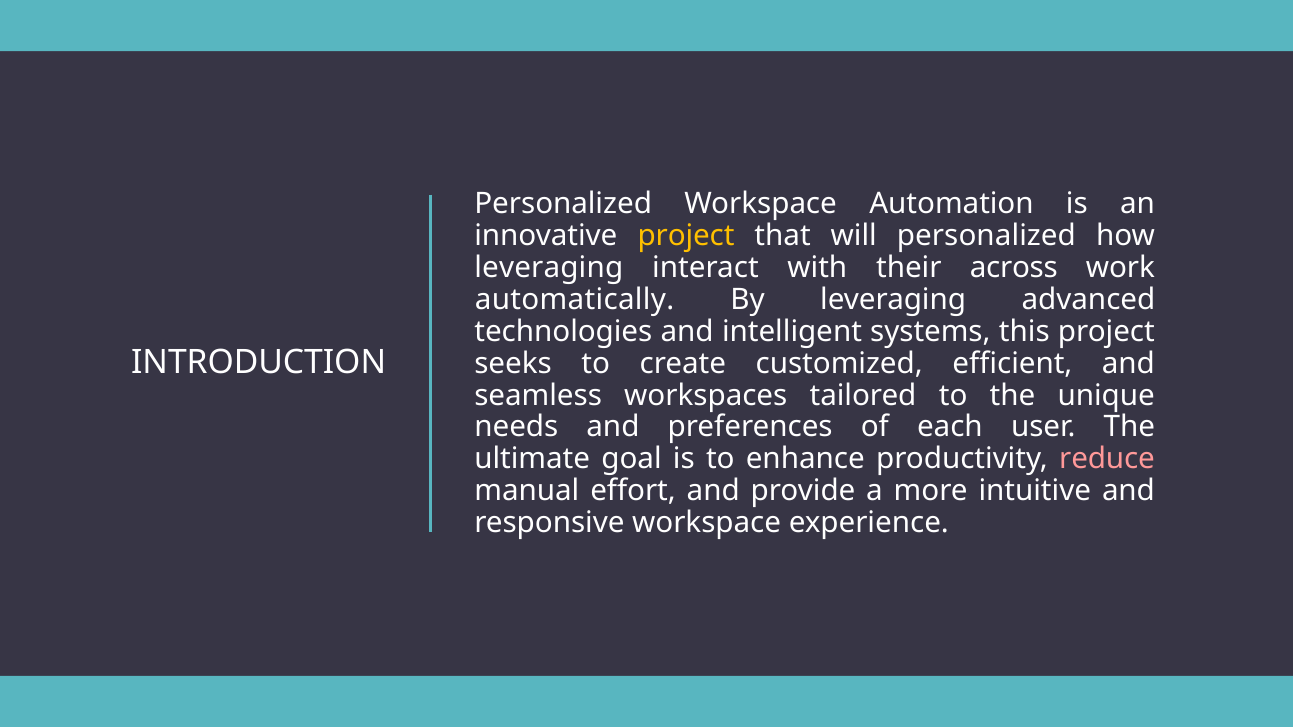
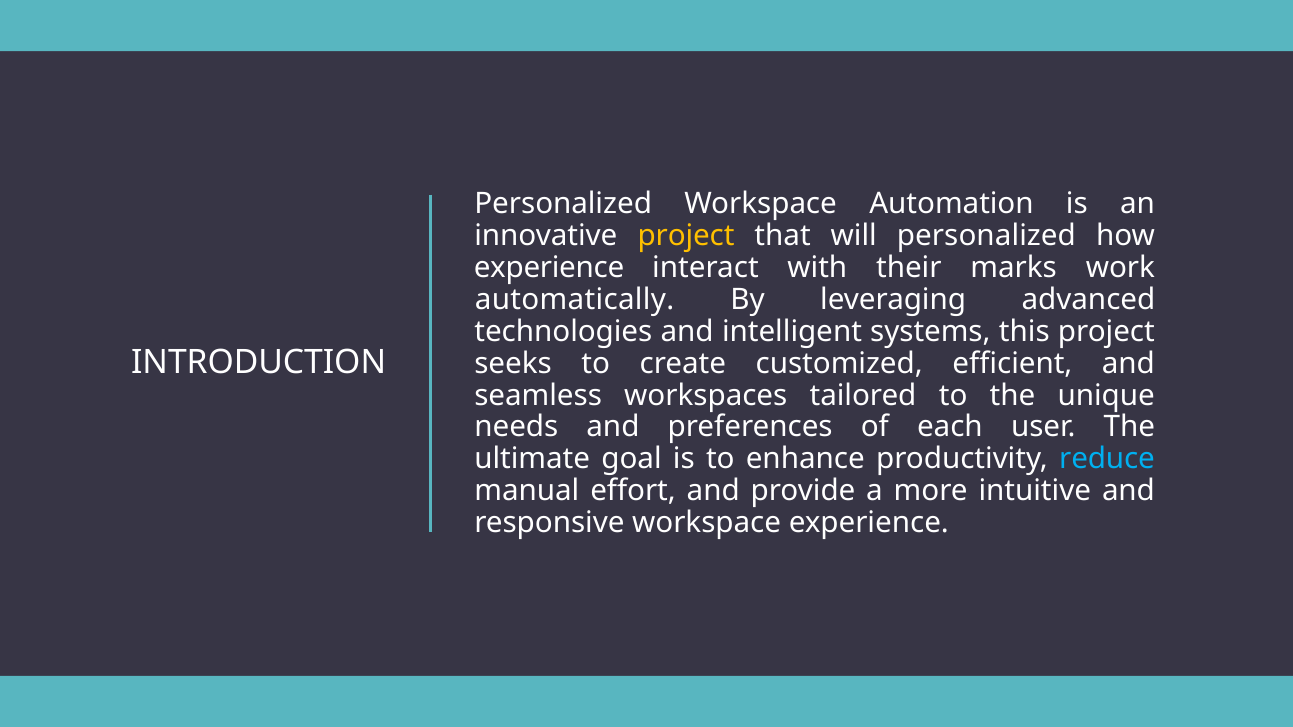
leveraging at (549, 268): leveraging -> experience
across: across -> marks
reduce colour: pink -> light blue
